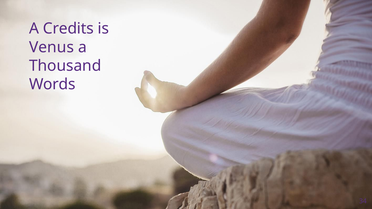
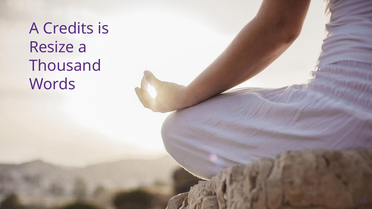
Venus: Venus -> Resize
